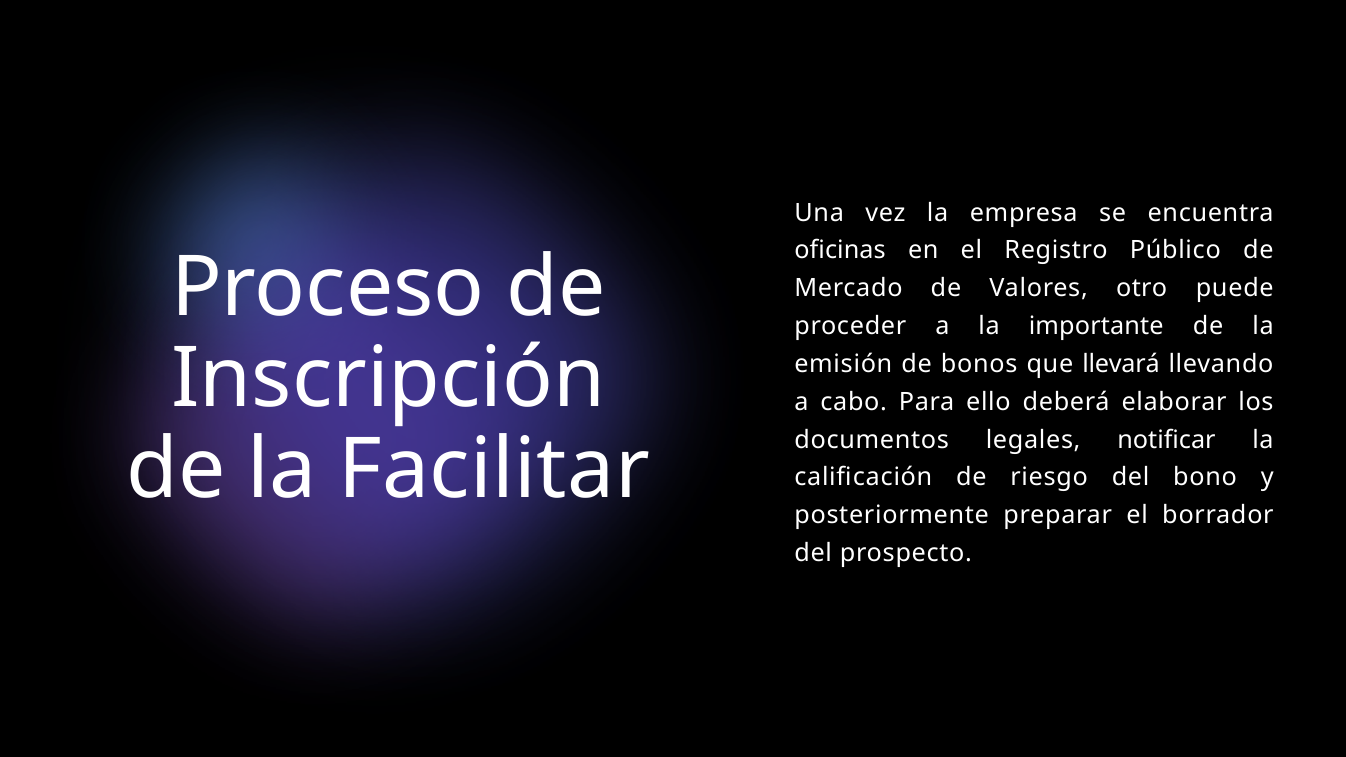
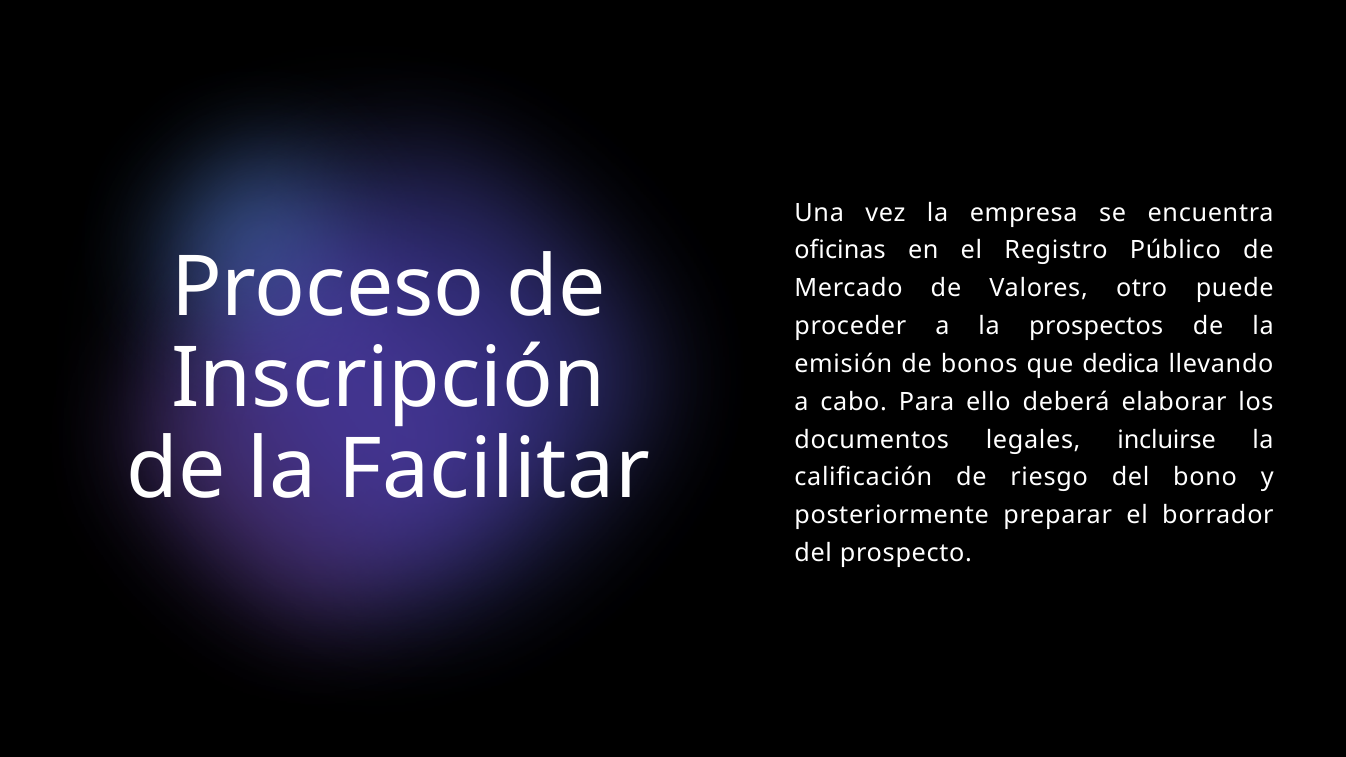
importante: importante -> prospectos
llevará: llevará -> dedica
notificar: notificar -> incluirse
